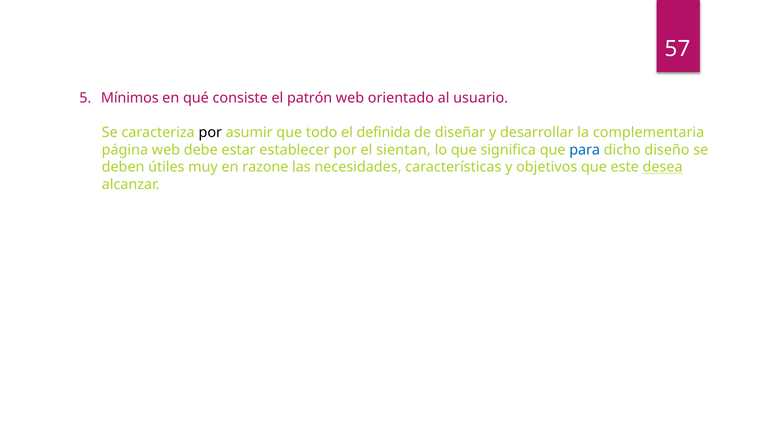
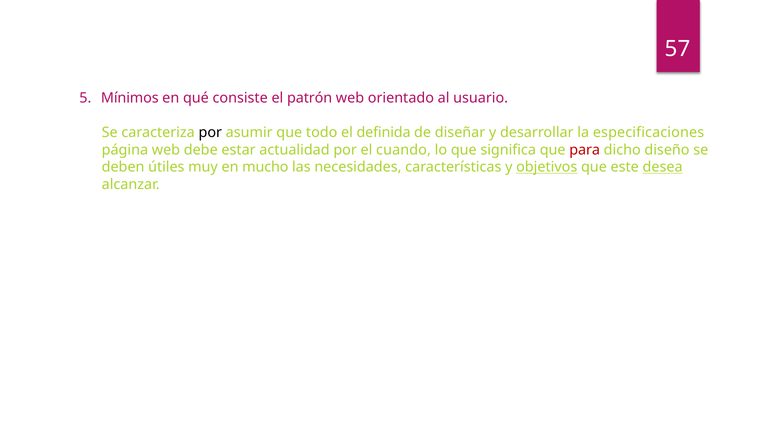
complementaria: complementaria -> especificaciones
establecer: establecer -> actualidad
sientan: sientan -> cuando
para colour: blue -> red
razone: razone -> mucho
objetivos underline: none -> present
